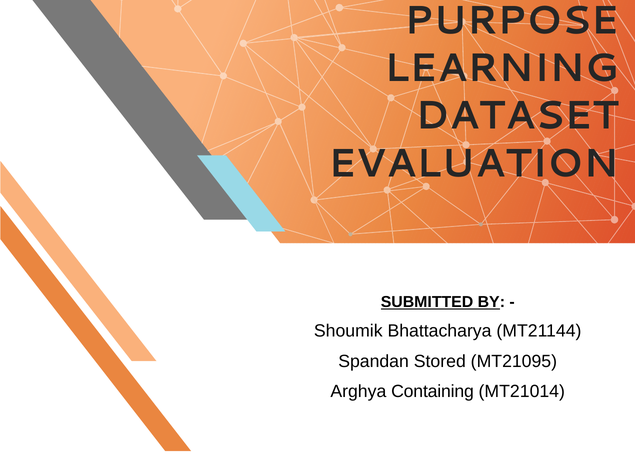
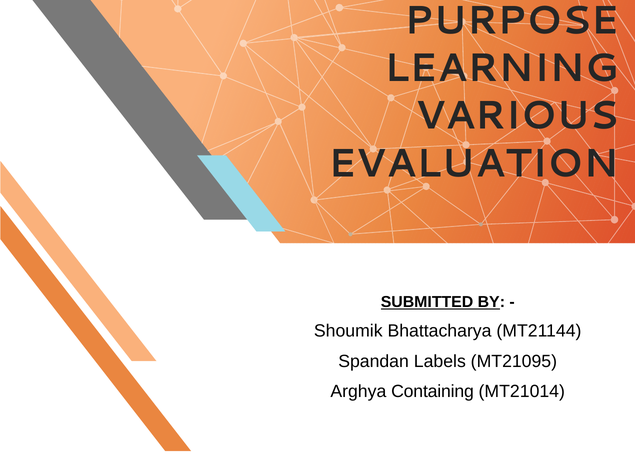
DATASET: DATASET -> VARIOUS
Stored: Stored -> Labels
